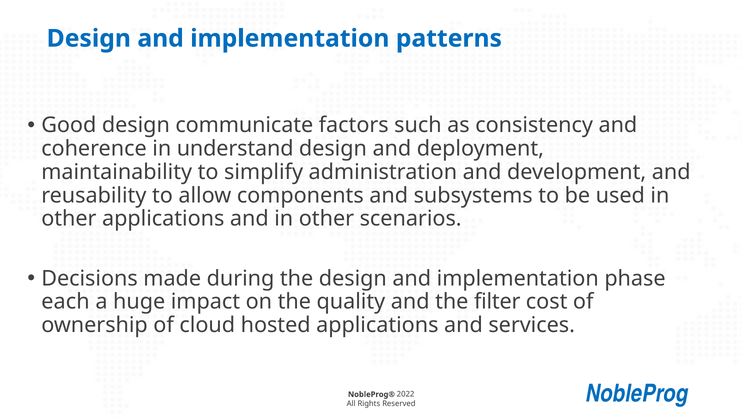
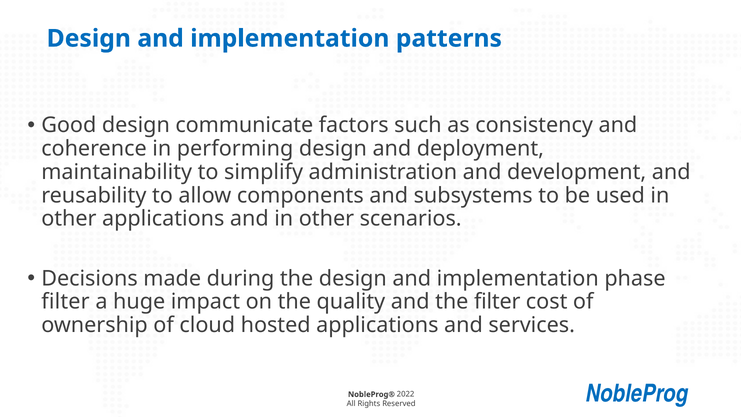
understand: understand -> performing
each at (66, 302): each -> filter
